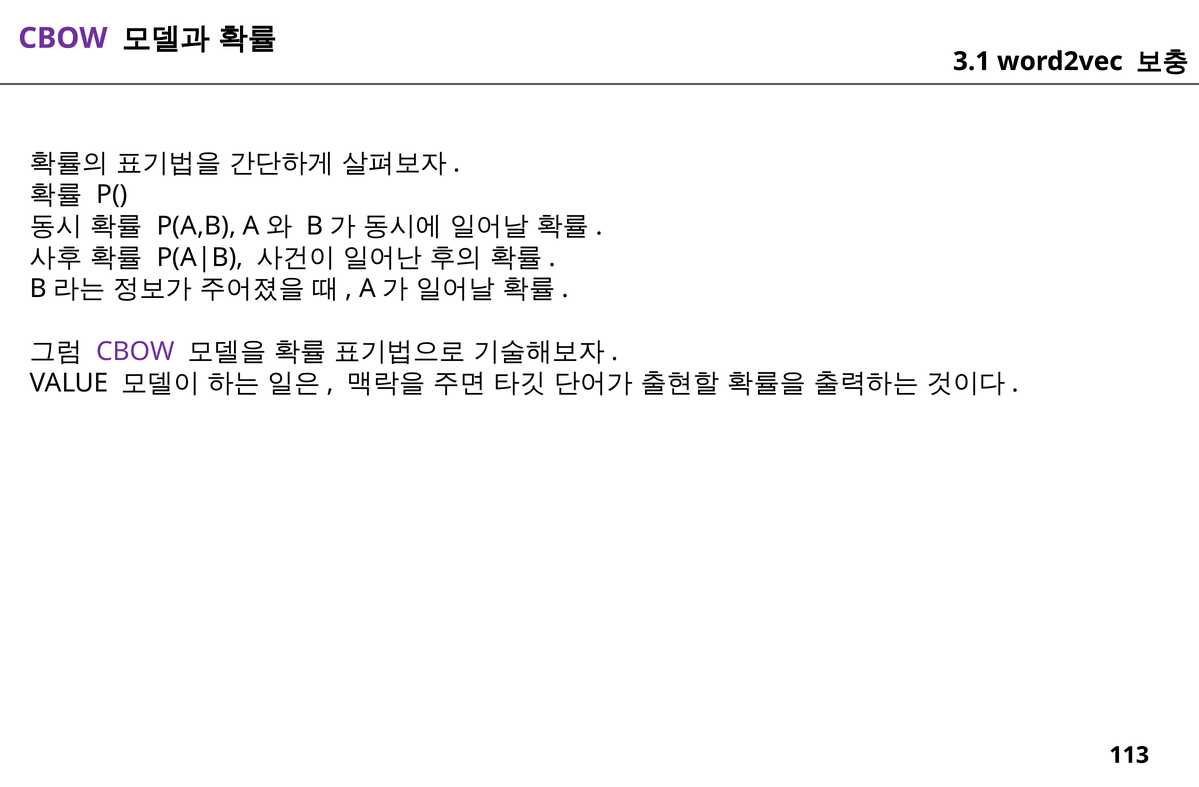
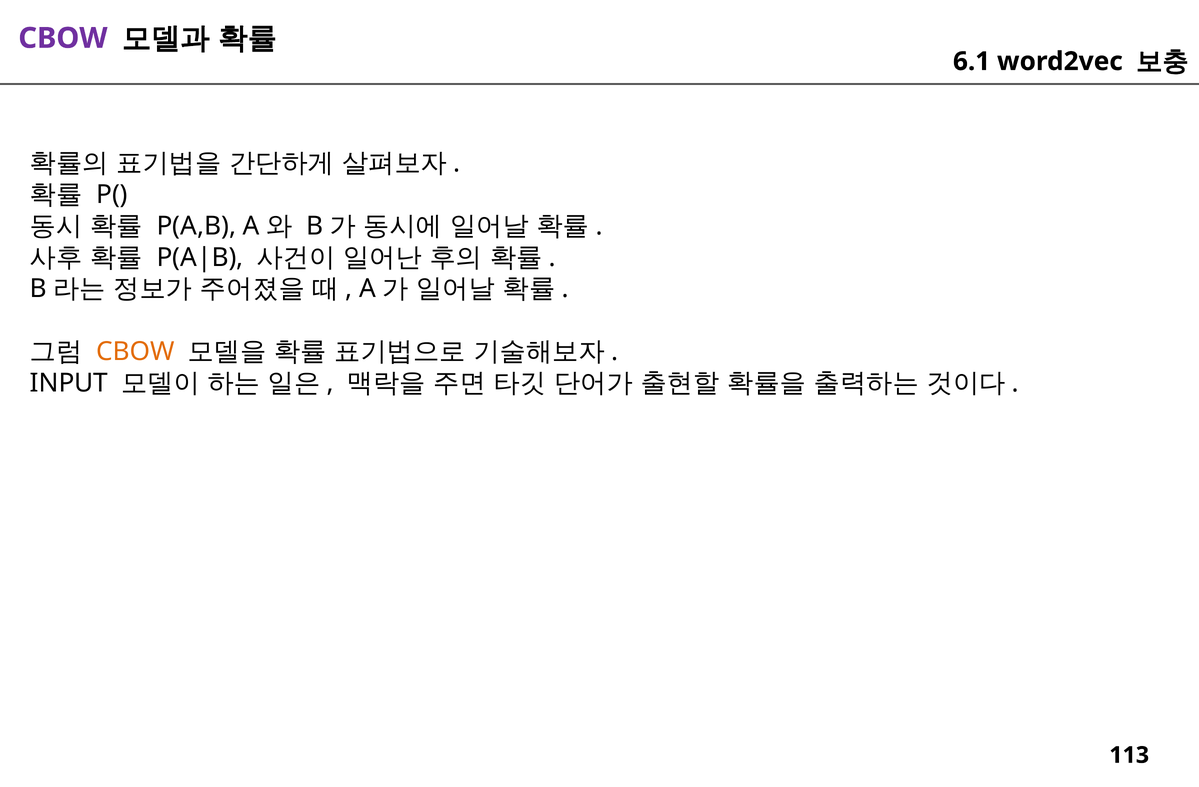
3.1: 3.1 -> 6.1
CBOW at (135, 352) colour: purple -> orange
VALUE: VALUE -> INPUT
